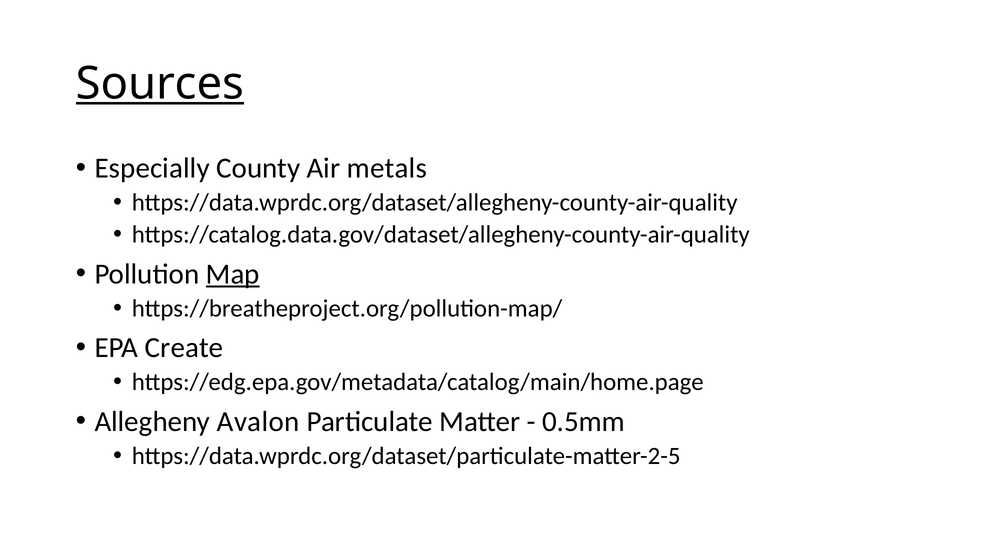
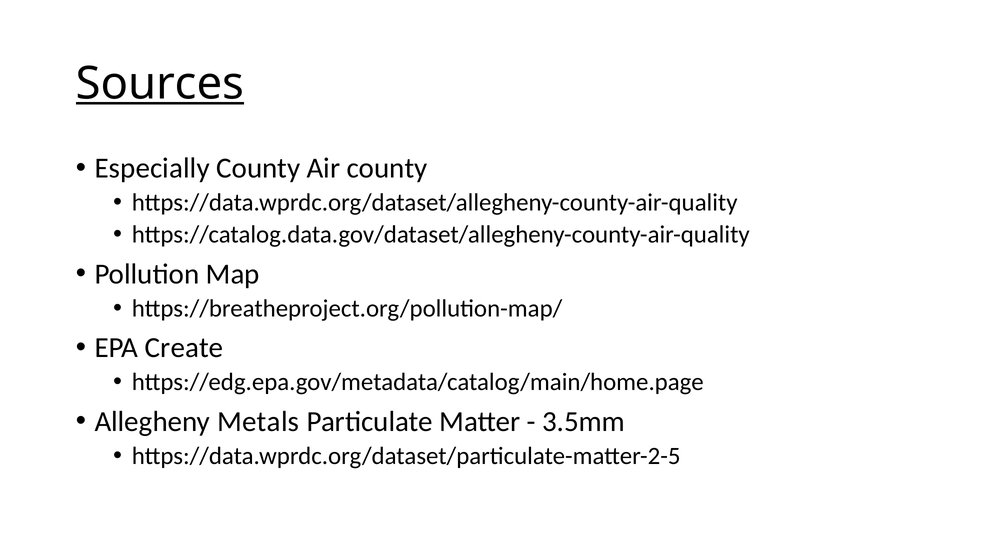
Air metals: metals -> county
Map underline: present -> none
Avalon: Avalon -> Metals
0.5mm: 0.5mm -> 3.5mm
